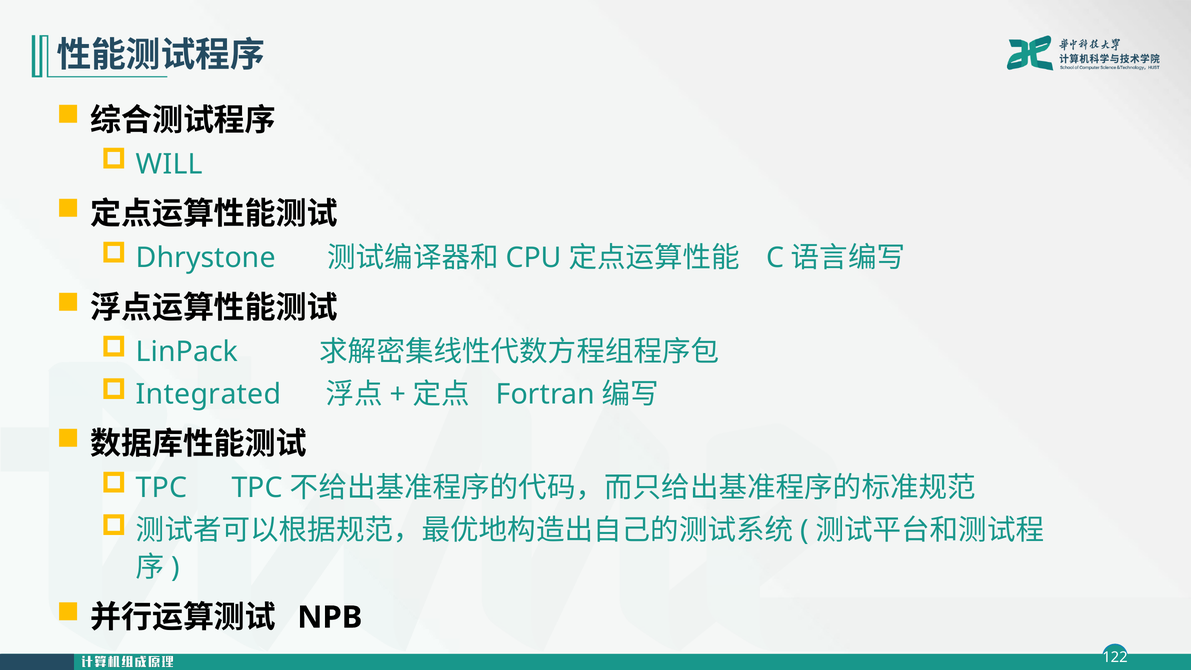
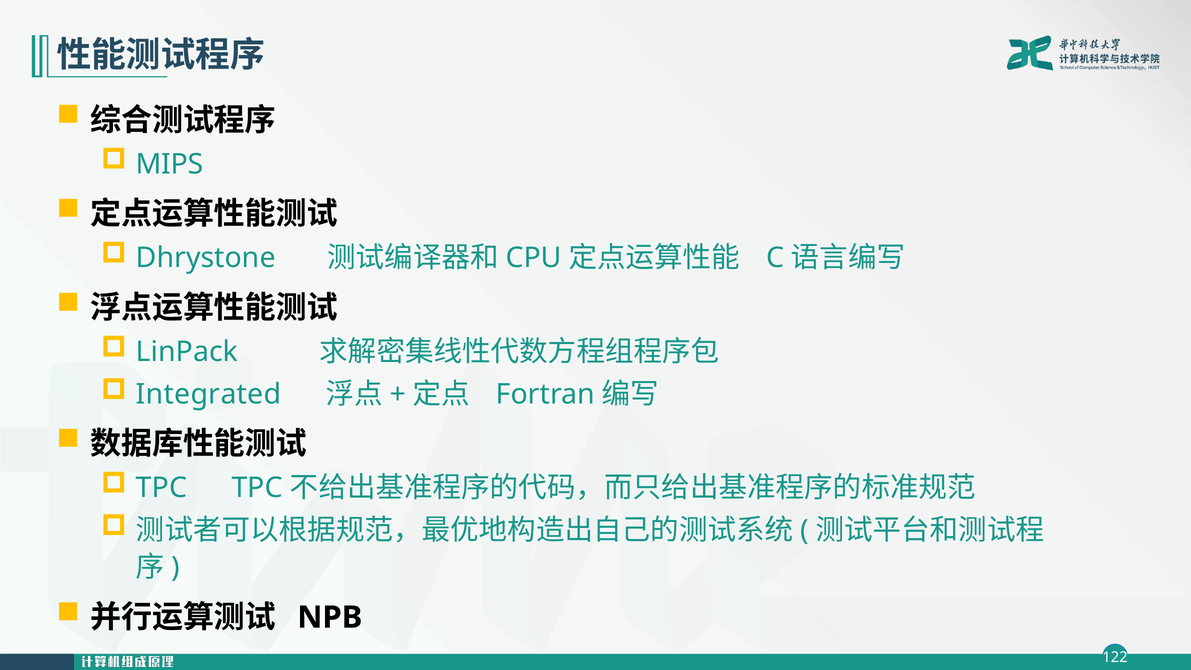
WILL: WILL -> MIPS
